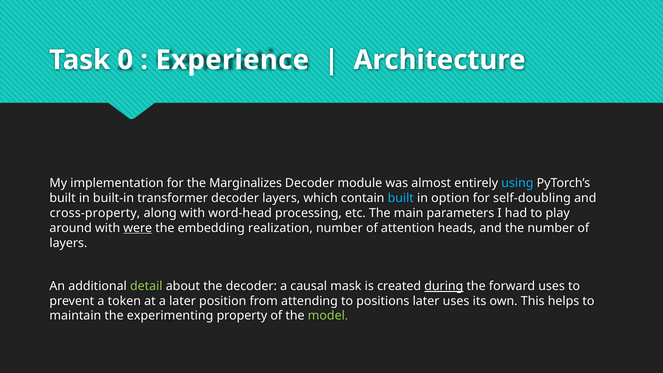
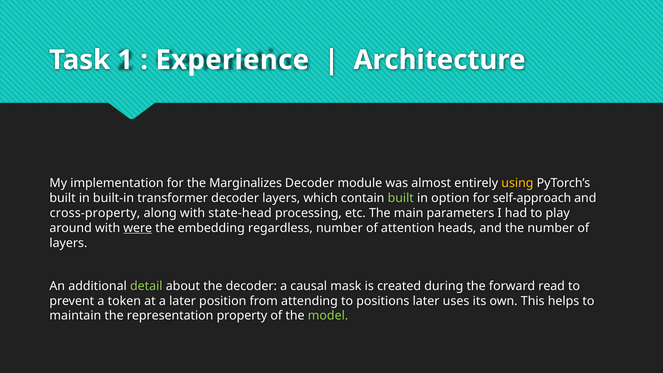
0: 0 -> 1
using colour: light blue -> yellow
built at (401, 198) colour: light blue -> light green
self-doubling: self-doubling -> self-approach
word-head: word-head -> state-head
realization: realization -> regardless
during underline: present -> none
forward uses: uses -> read
experimenting: experimenting -> representation
